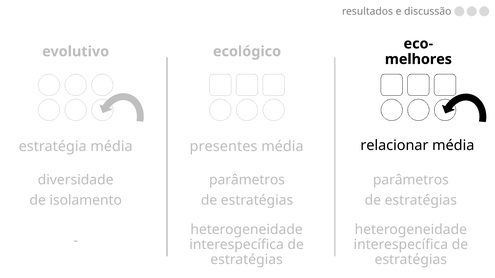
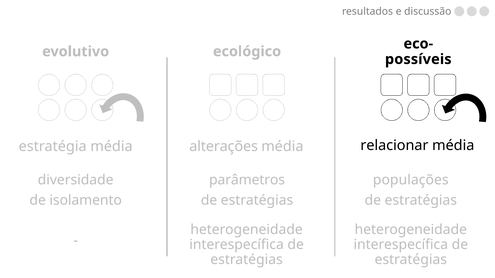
melhores: melhores -> possíveis
presentes: presentes -> alterações
parâmetros at (411, 180): parâmetros -> populações
